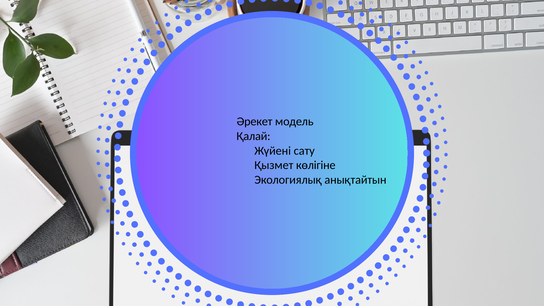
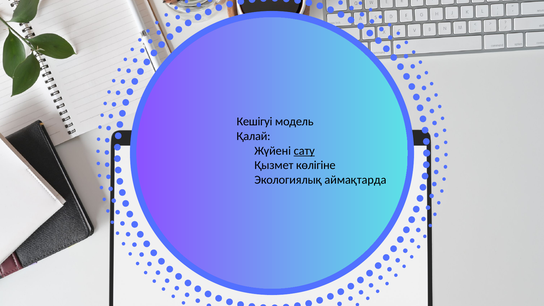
Әрекет: Әрекет -> Кешігуі
сату underline: none -> present
анықтайтын: анықтайтын -> аймақтарда
